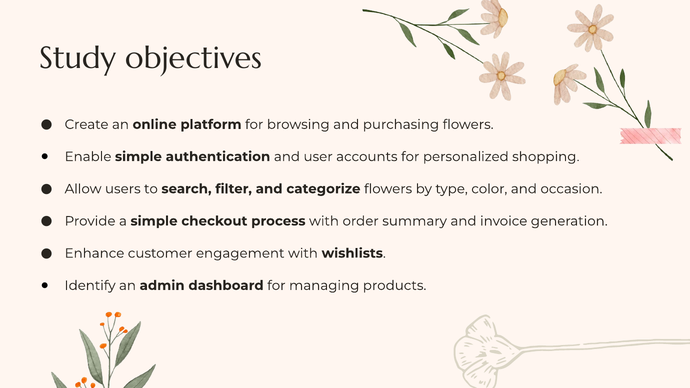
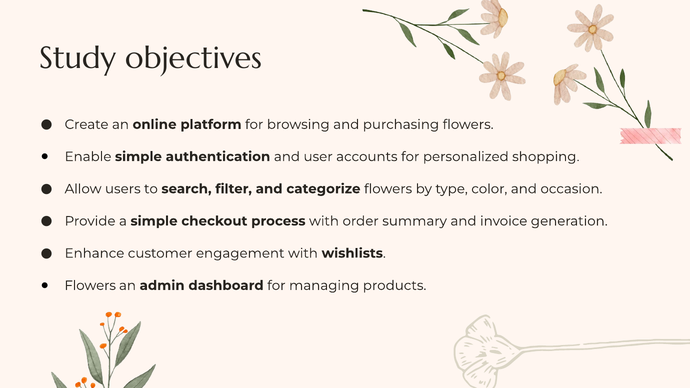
Identify at (90, 286): Identify -> Flowers
